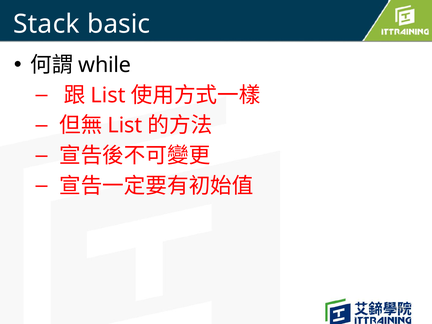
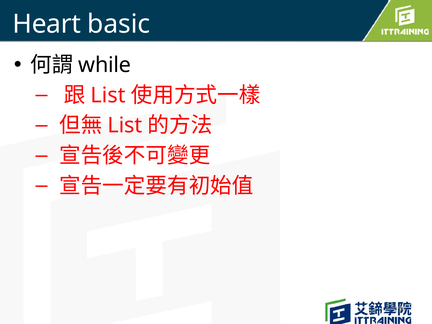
Stack: Stack -> Heart
